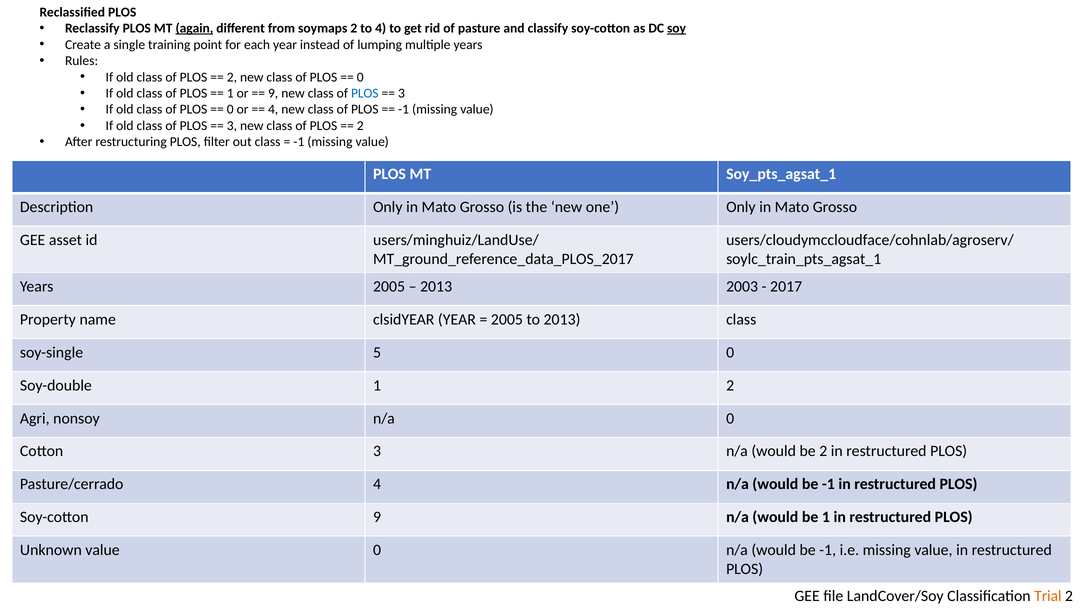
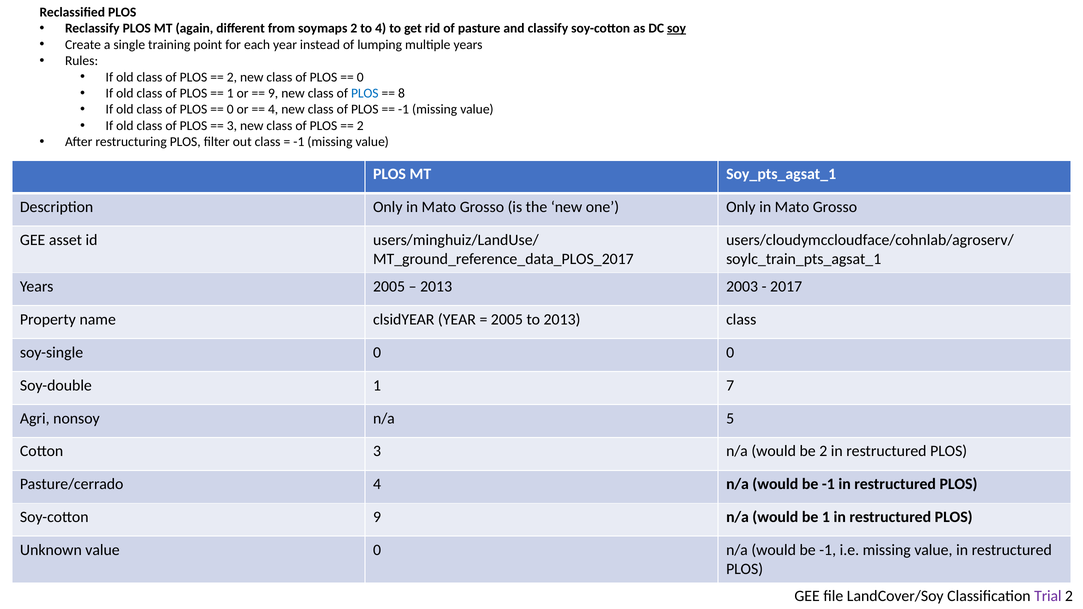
again underline: present -> none
3 at (401, 93): 3 -> 8
soy-single 5: 5 -> 0
1 2: 2 -> 7
n/a 0: 0 -> 5
Trial colour: orange -> purple
